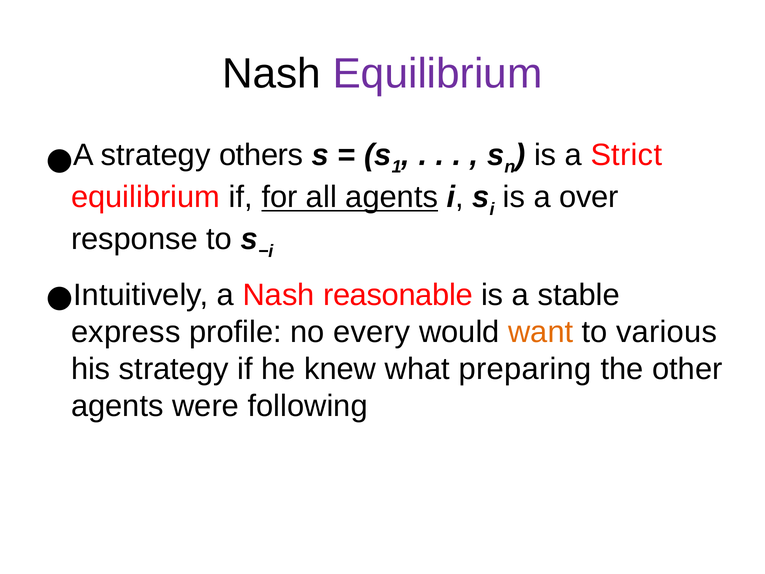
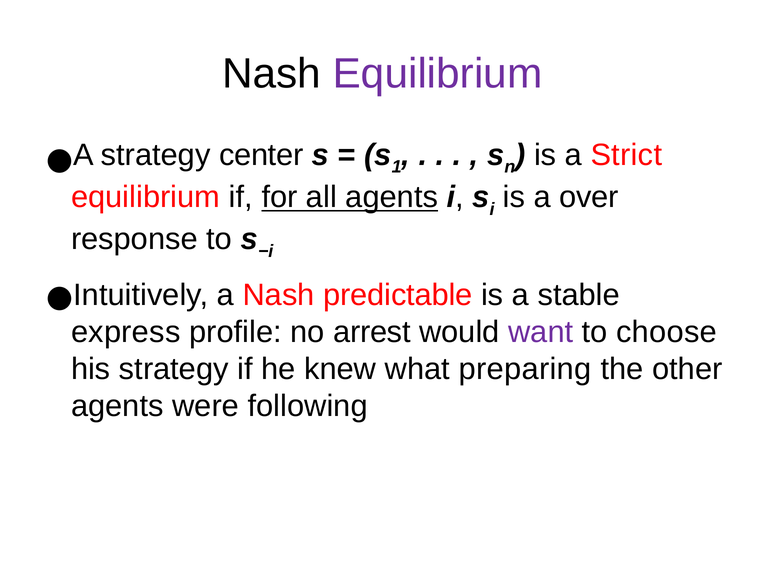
others: others -> center
reasonable: reasonable -> predictable
every: every -> arrest
want colour: orange -> purple
various: various -> choose
